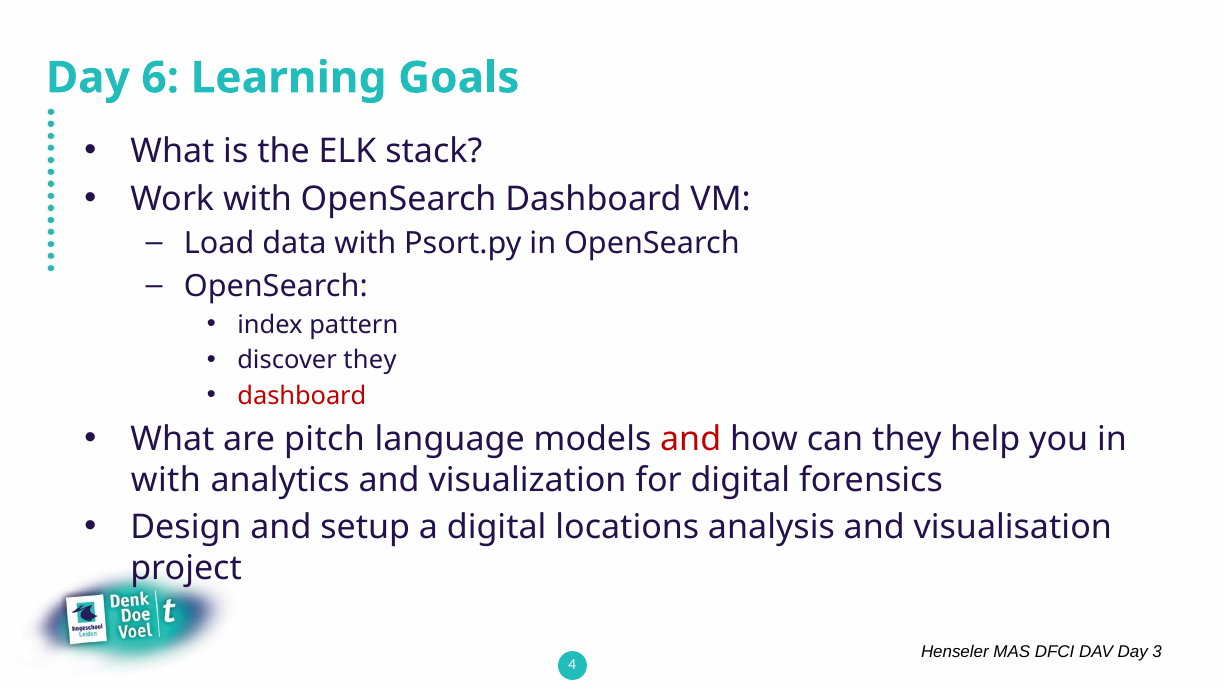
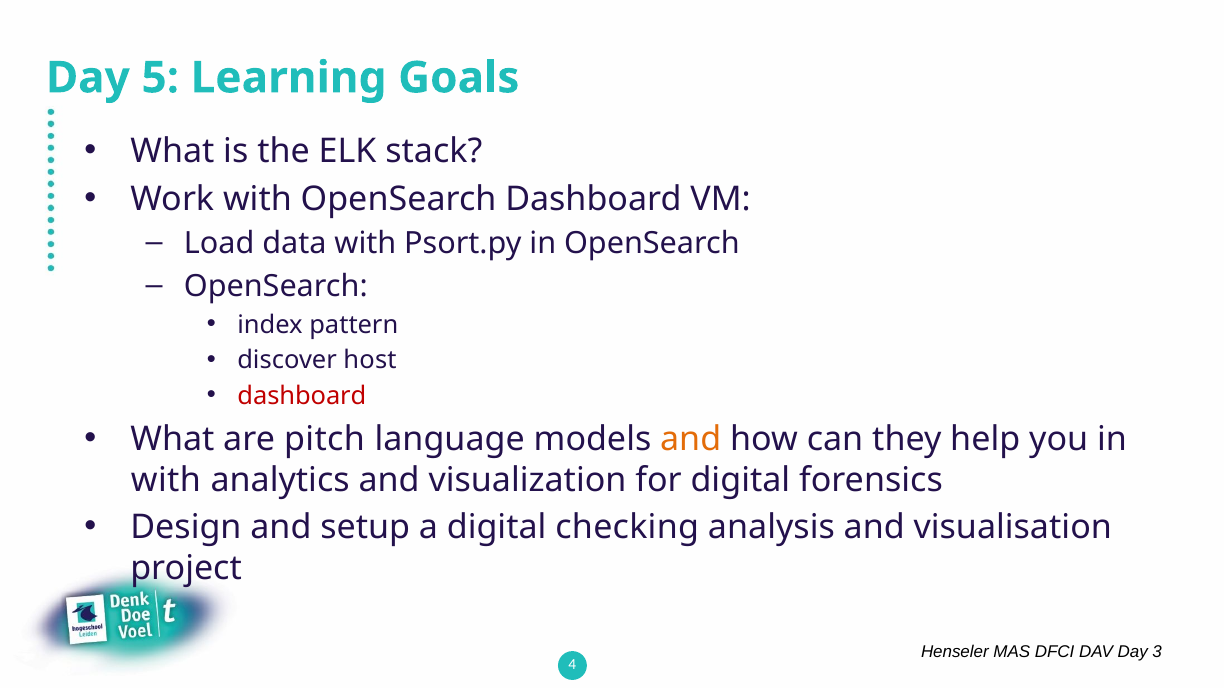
6: 6 -> 5
discover they: they -> host
and at (691, 439) colour: red -> orange
locations: locations -> checking
